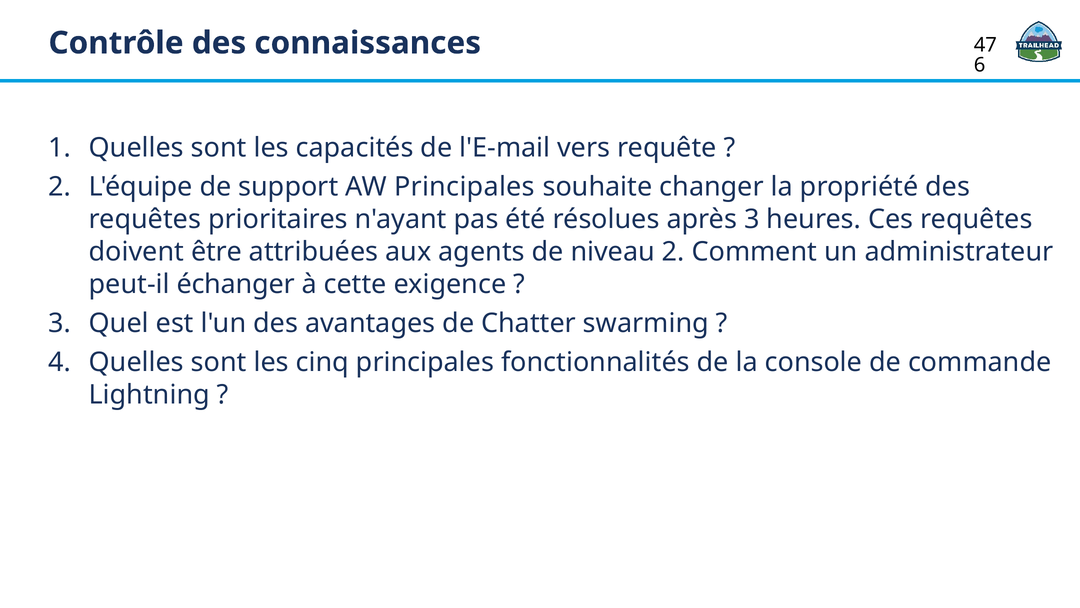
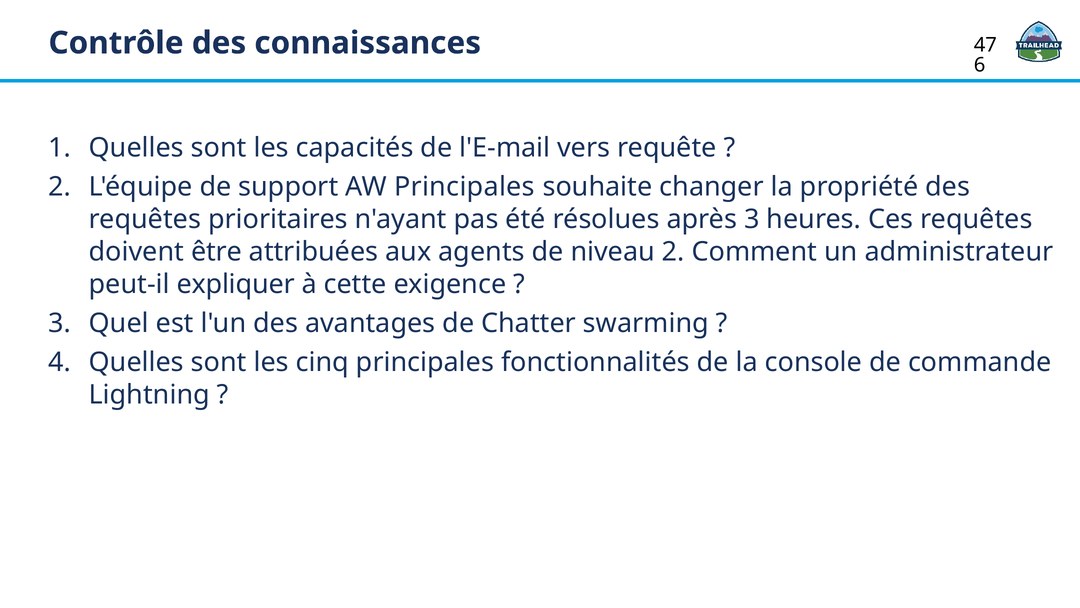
échanger: échanger -> expliquer
